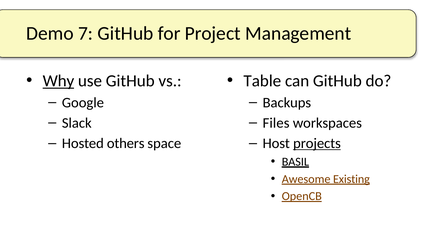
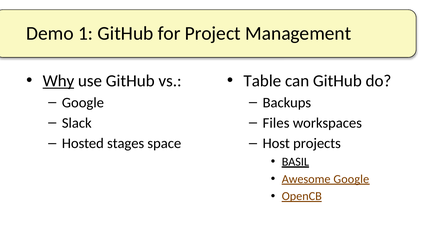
7: 7 -> 1
others: others -> stages
projects underline: present -> none
Awesome Existing: Existing -> Google
